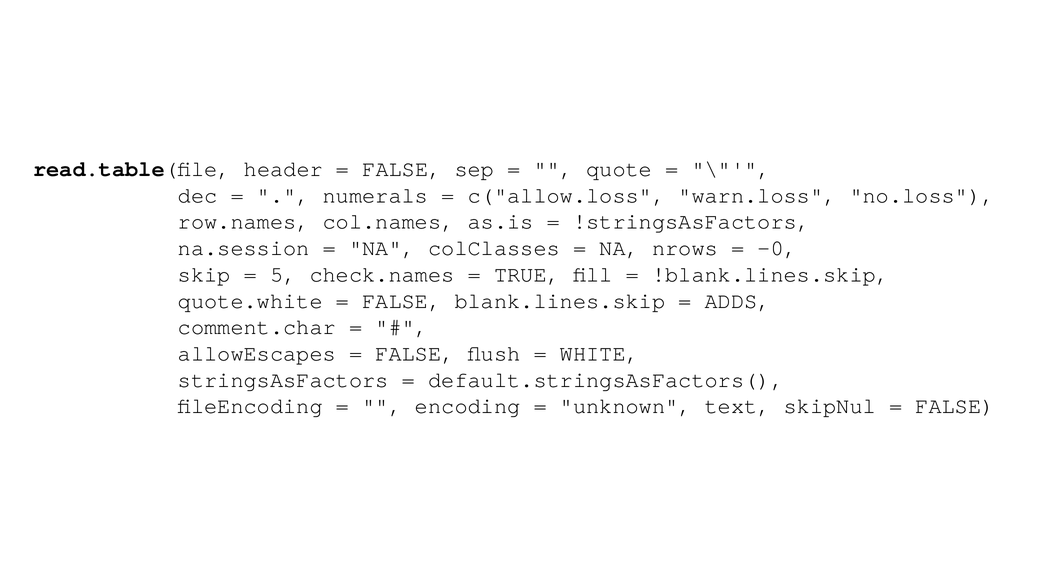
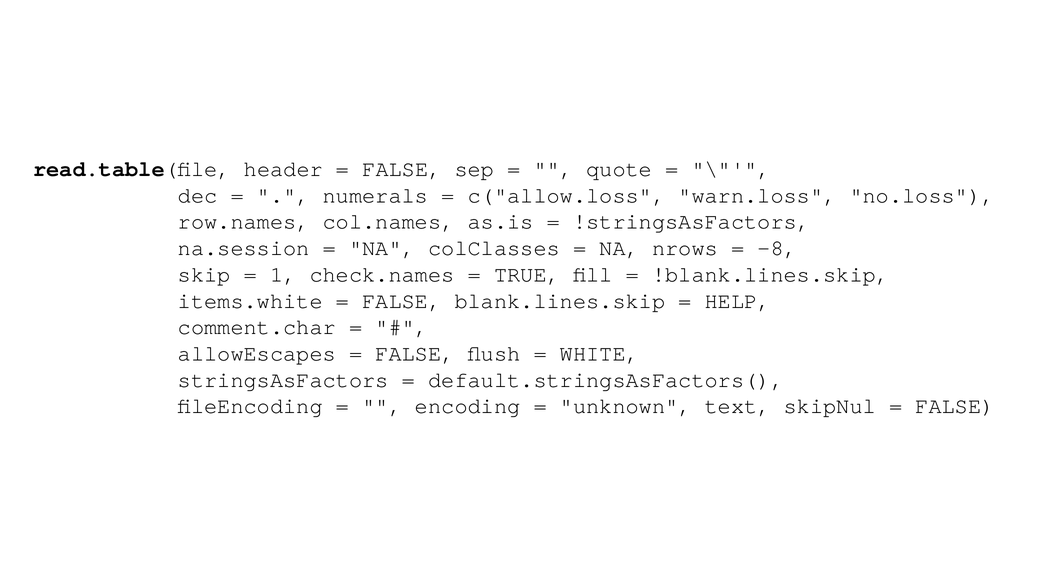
-0: -0 -> -8
5: 5 -> 1
quote.white: quote.white -> items.white
ADDS: ADDS -> HELP
